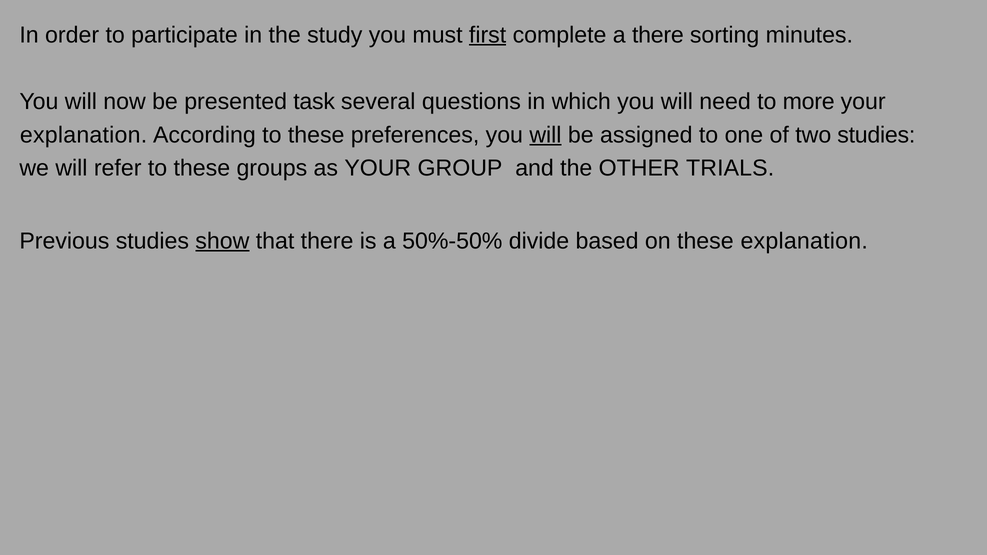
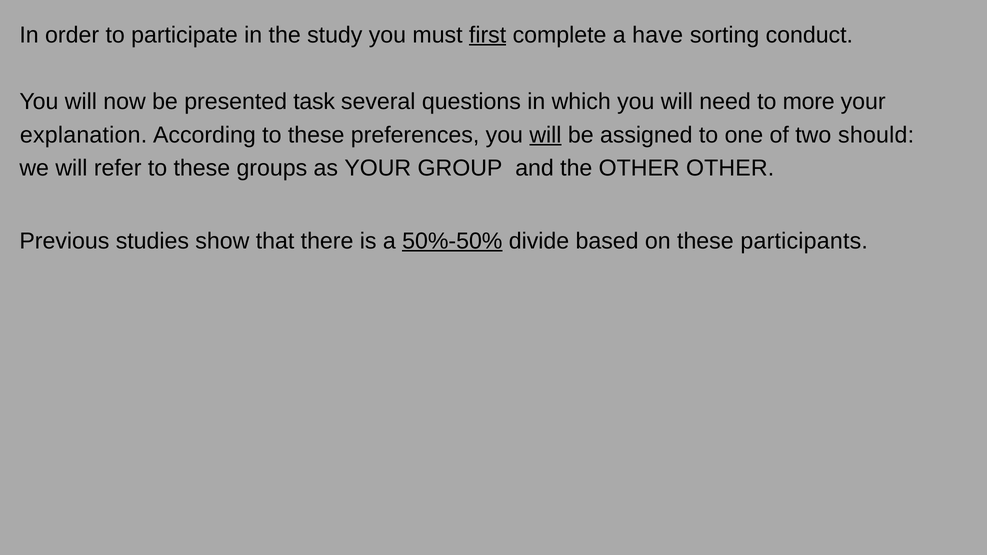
a there: there -> have
minutes: minutes -> conduct
two studies: studies -> should
OTHER TRIALS: TRIALS -> OTHER
show underline: present -> none
50%-50% underline: none -> present
these explanation: explanation -> participants
